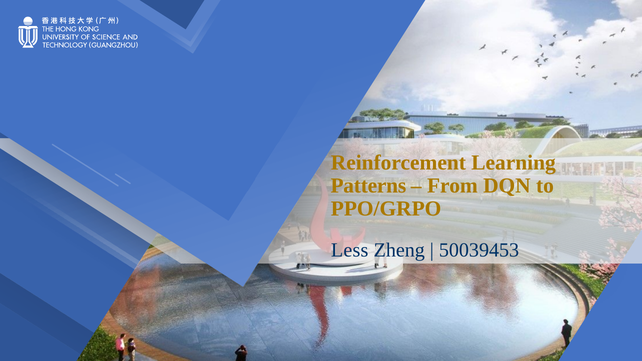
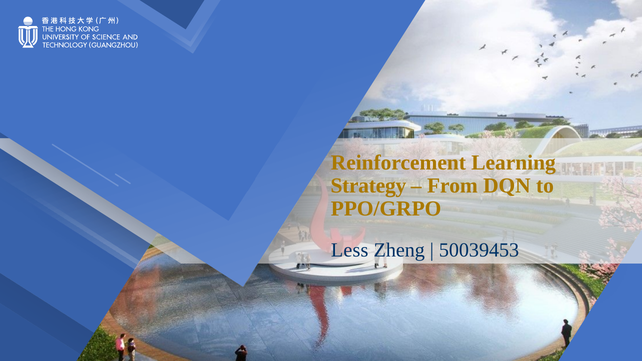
Patterns: Patterns -> Strategy
